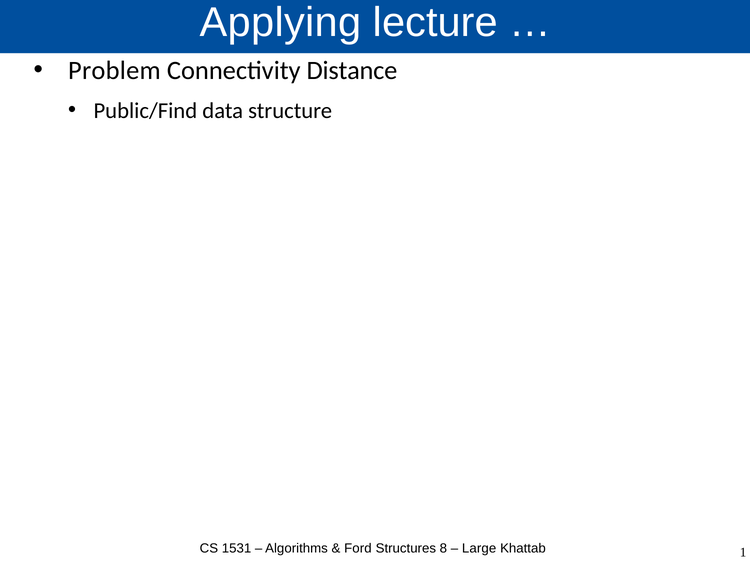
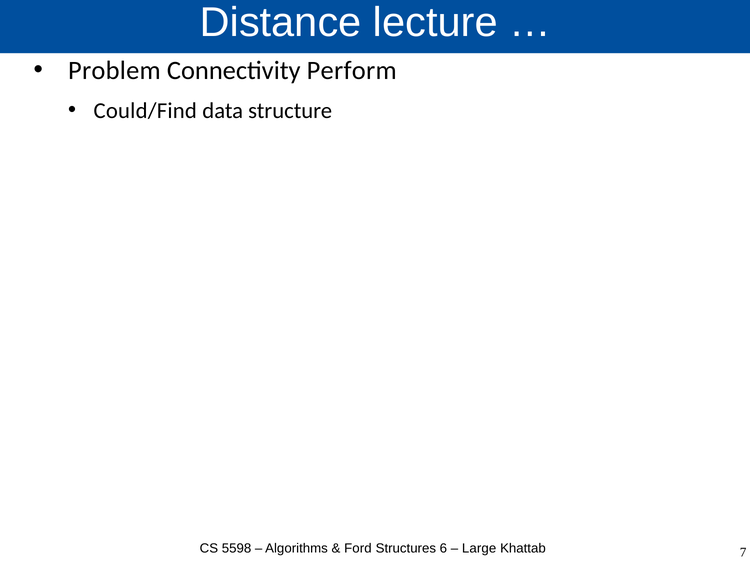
Applying: Applying -> Distance
Distance: Distance -> Perform
Public/Find: Public/Find -> Could/Find
1531: 1531 -> 5598
8: 8 -> 6
1: 1 -> 7
